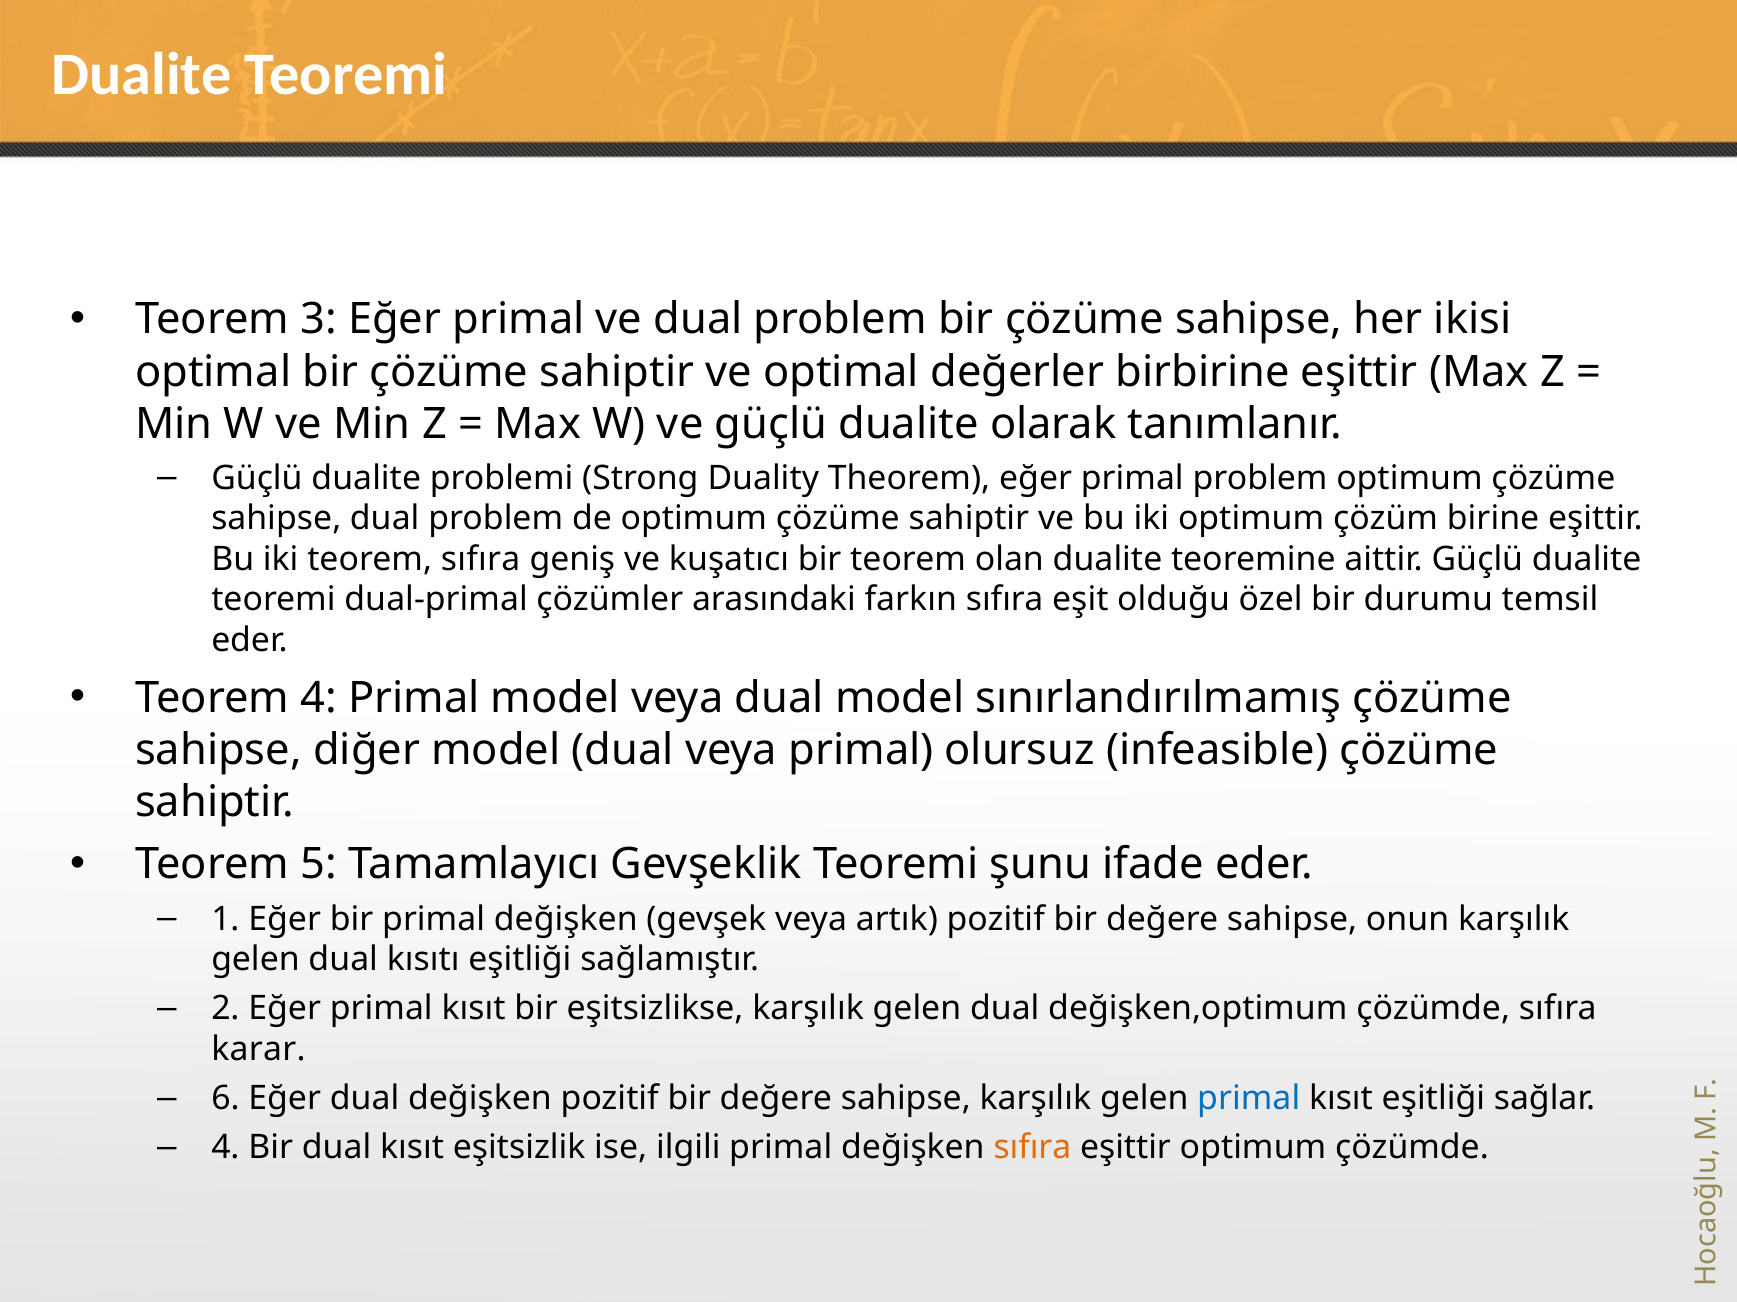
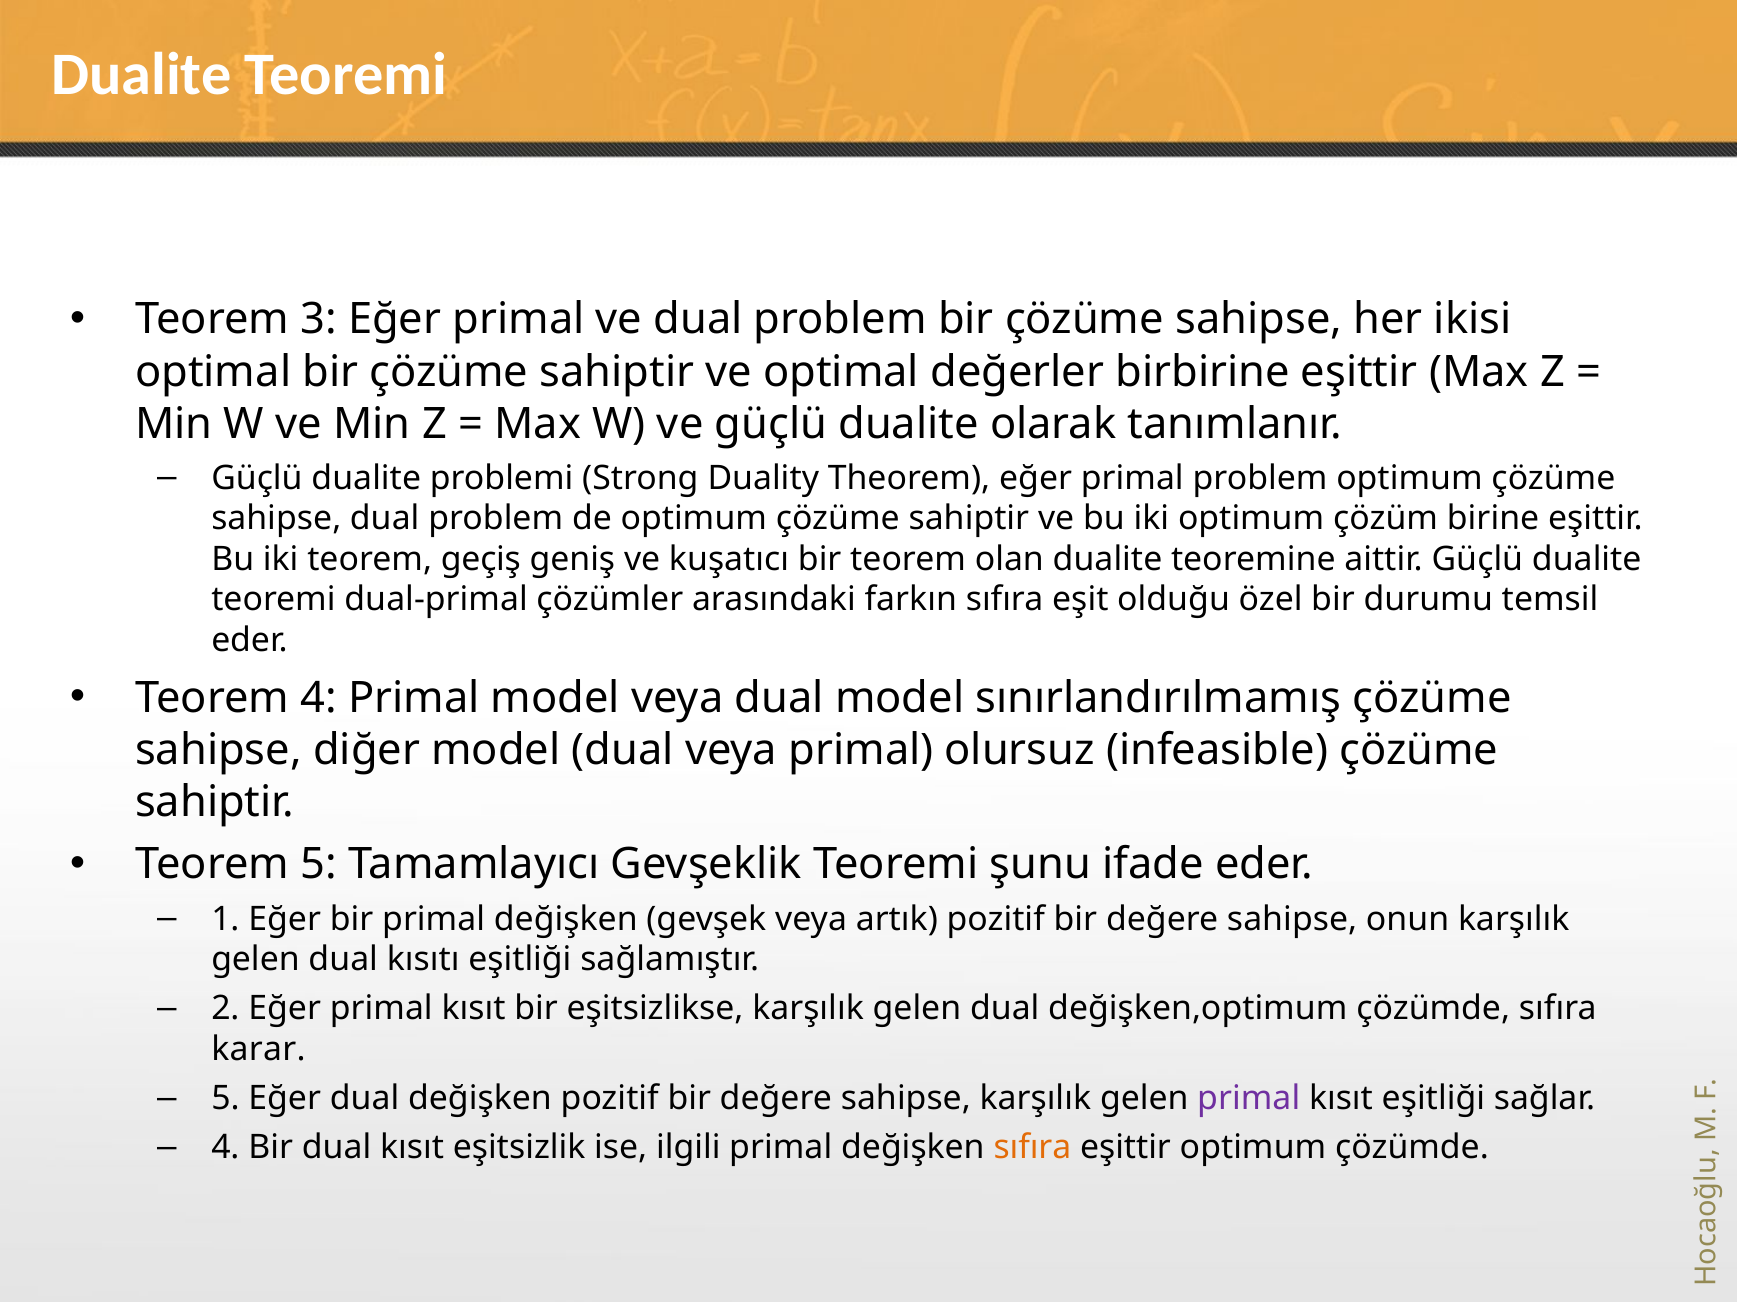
teorem sıfıra: sıfıra -> geçiş
6 at (225, 1099): 6 -> 5
primal at (1249, 1099) colour: blue -> purple
